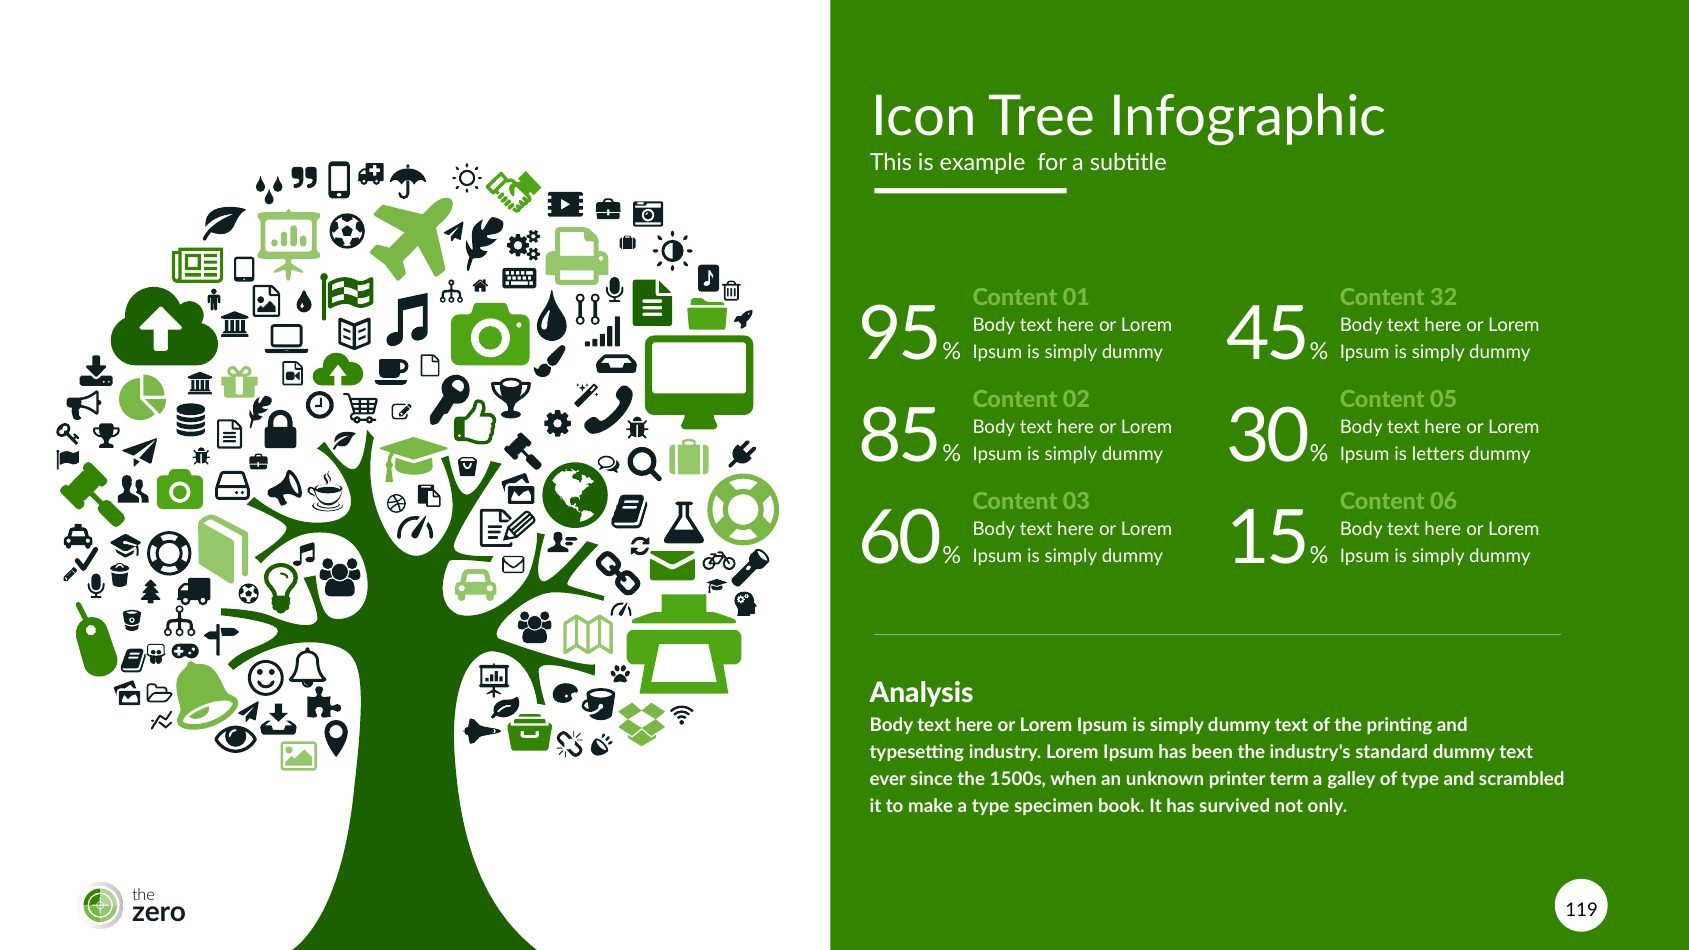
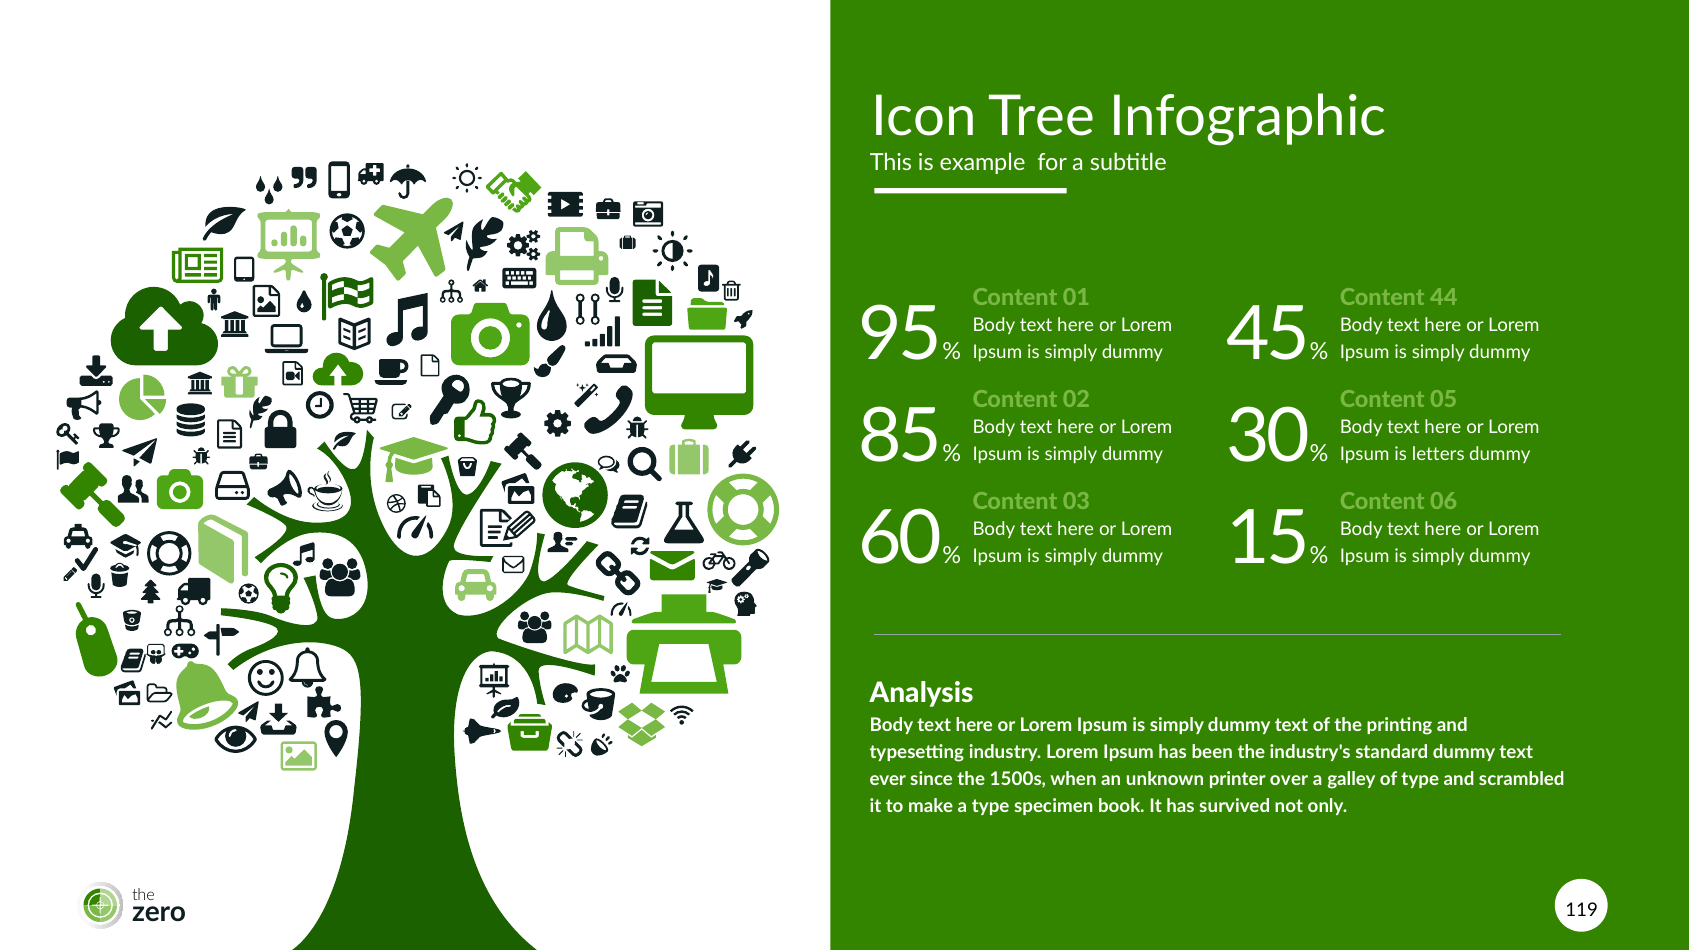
32: 32 -> 44
term: term -> over
